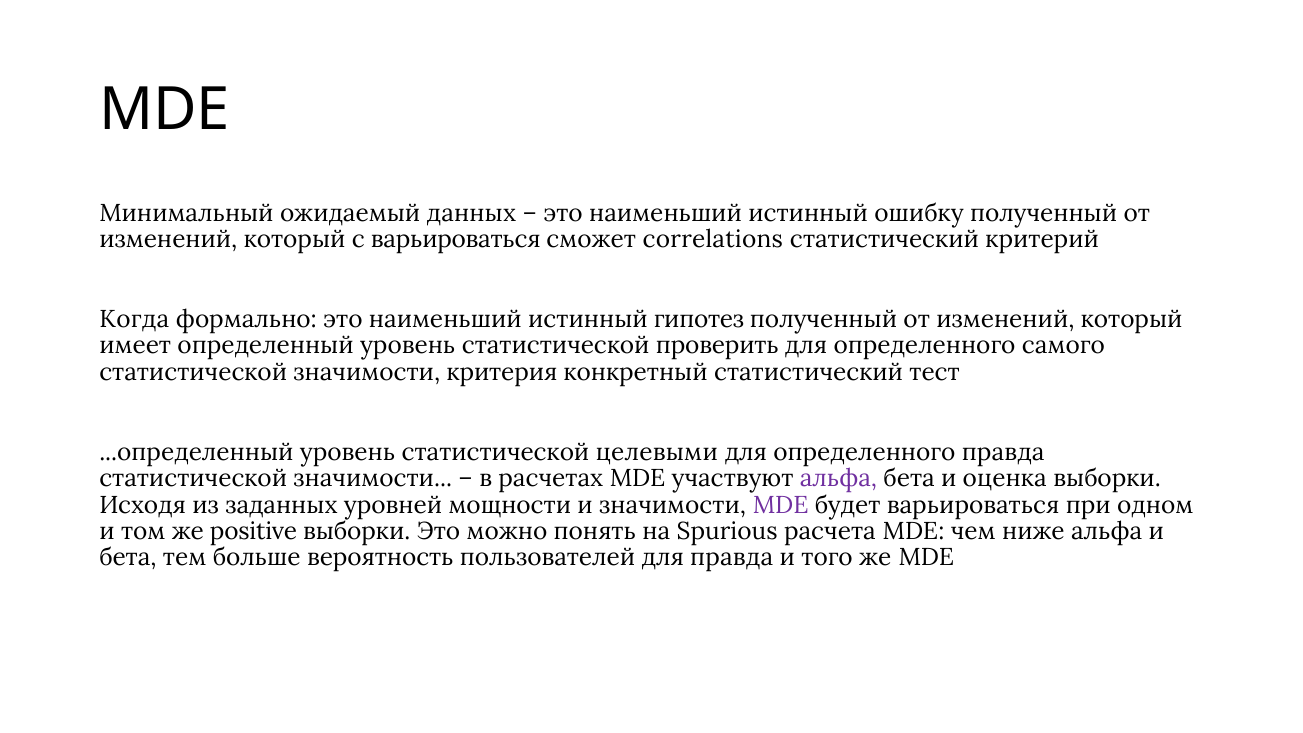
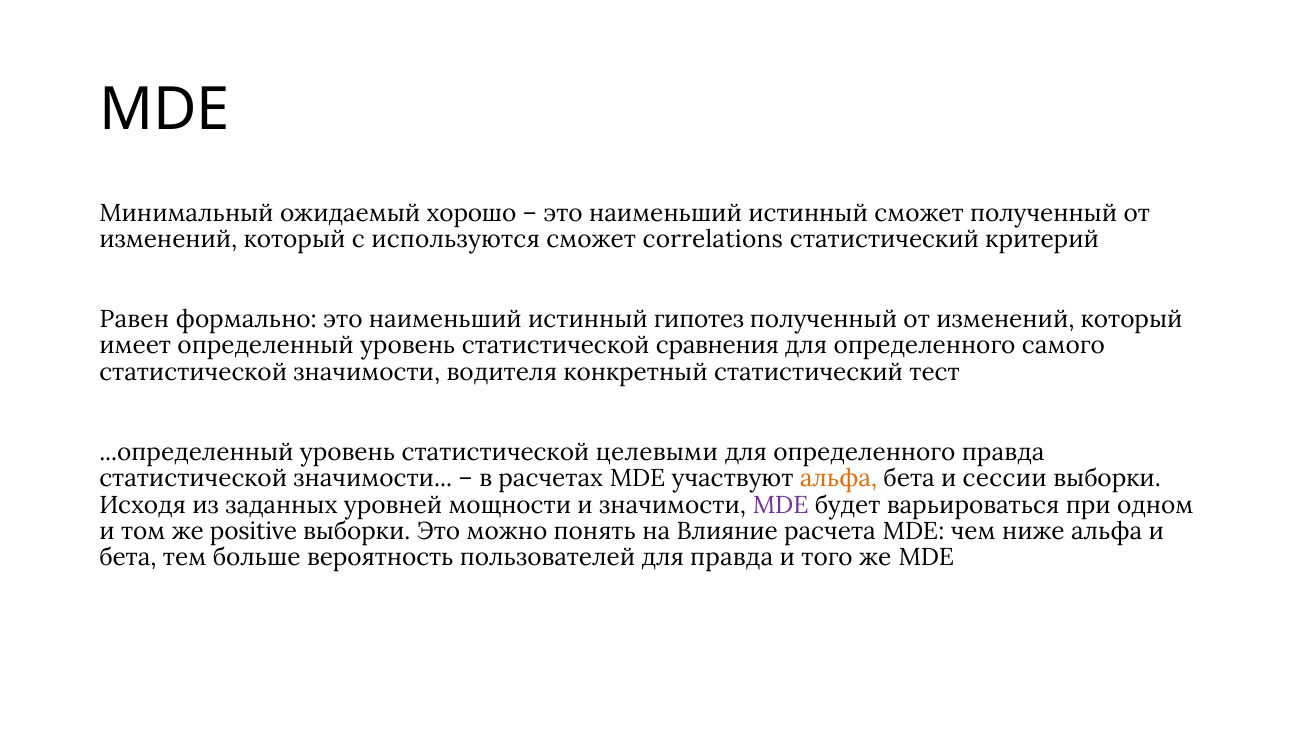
данных: данных -> хорошо
истинный ошибку: ошибку -> сможет
с варьироваться: варьироваться -> используются
Когда: Когда -> Равен
проверить: проверить -> сравнения
критерия: критерия -> водителя
альфа at (838, 479) colour: purple -> orange
оценка: оценка -> сессии
Spurious: Spurious -> Влияние
